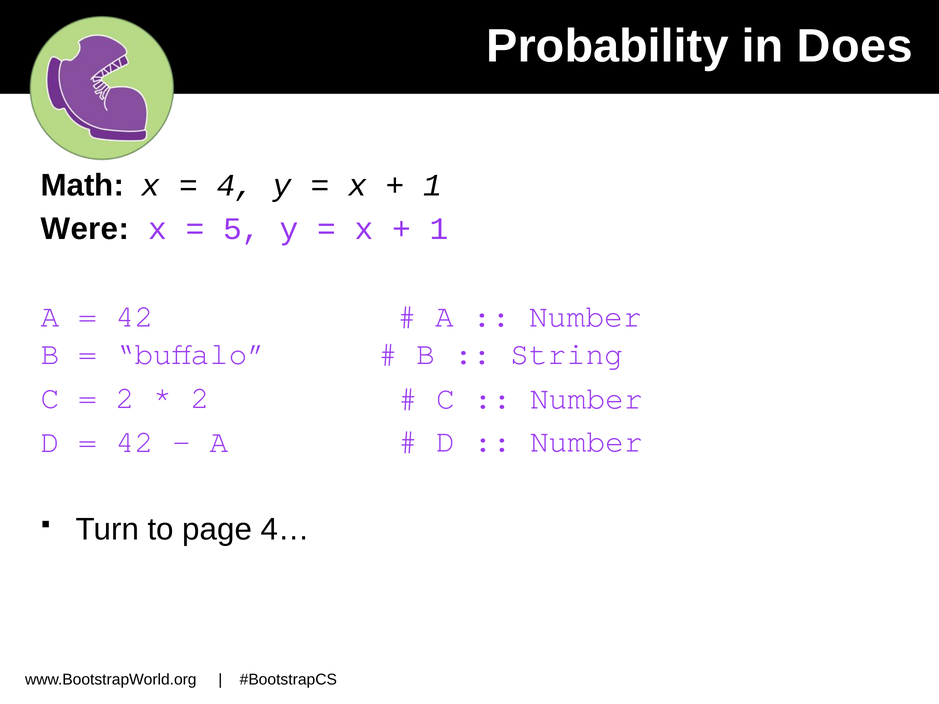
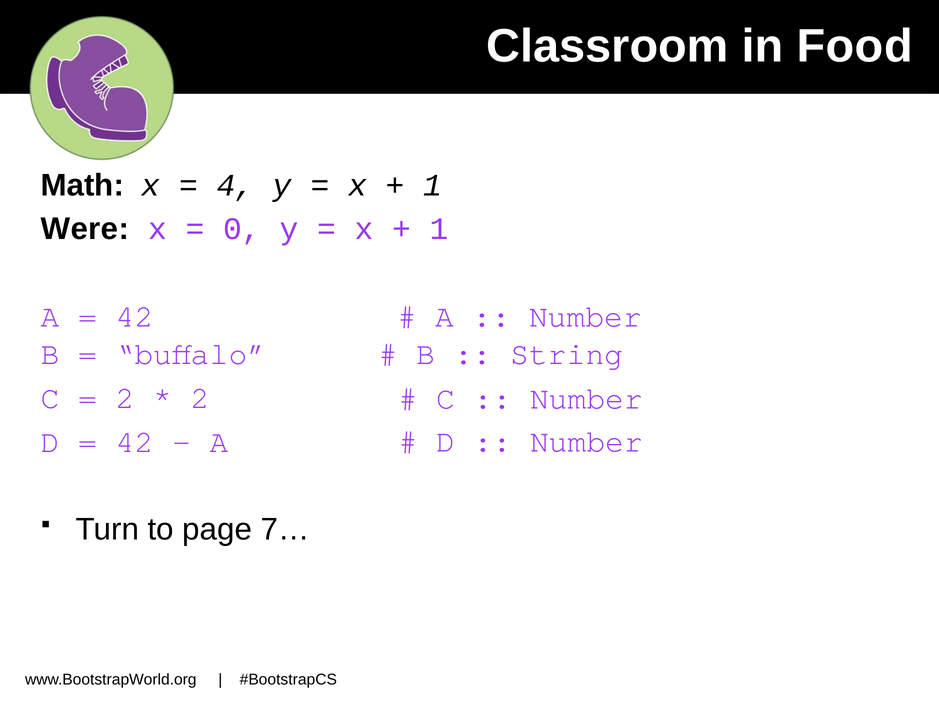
Probability: Probability -> Classroom
Does: Does -> Food
5: 5 -> 0
4…: 4… -> 7…
